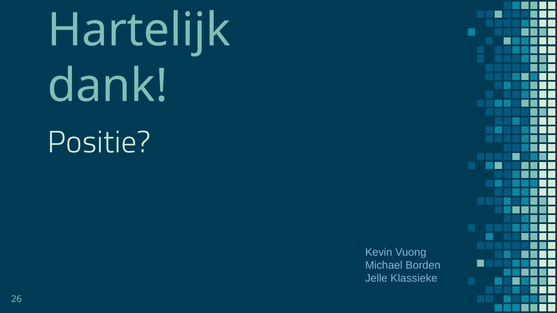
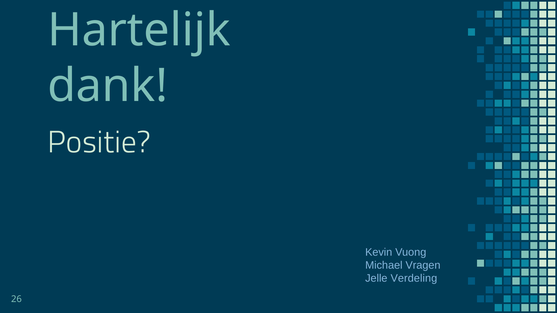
Borden: Borden -> Vragen
Klassieke: Klassieke -> Verdeling
